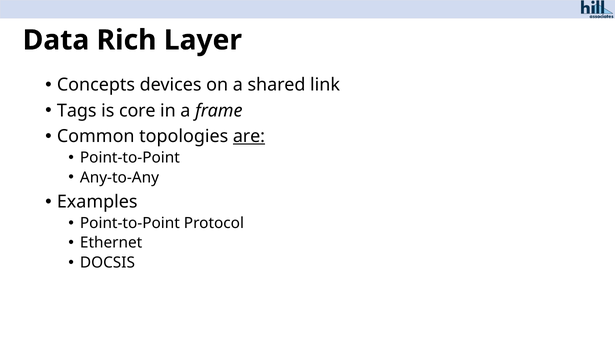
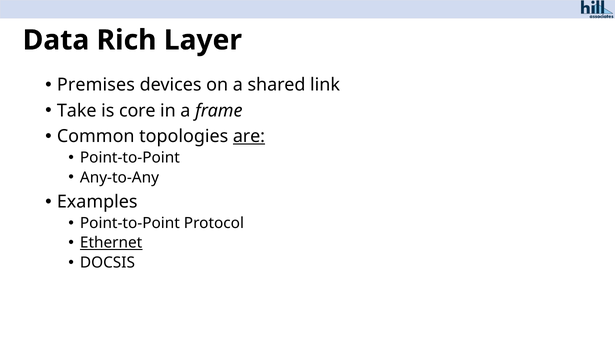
Concepts: Concepts -> Premises
Tags: Tags -> Take
Ethernet underline: none -> present
